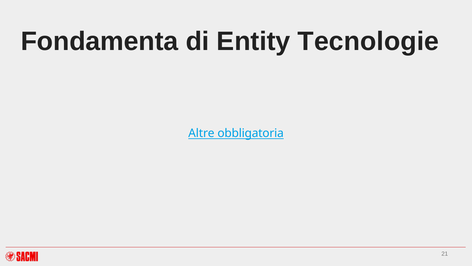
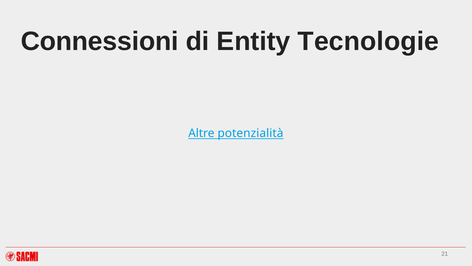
Fondamenta: Fondamenta -> Connessioni
obbligatoria: obbligatoria -> potenzialità
